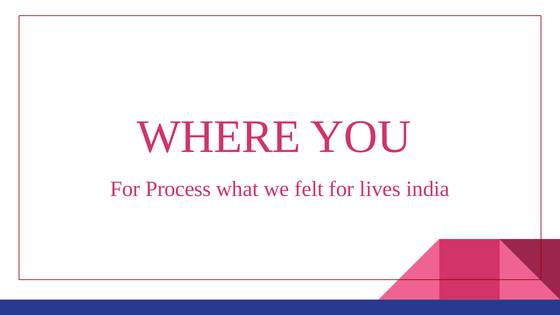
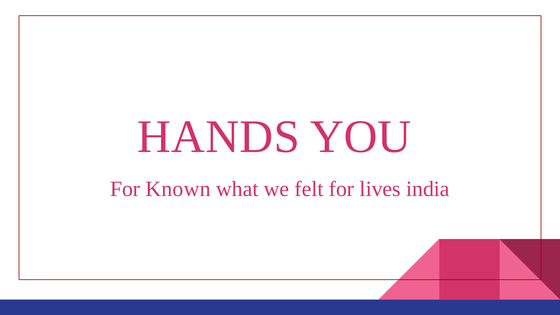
WHERE: WHERE -> HANDS
Process: Process -> Known
